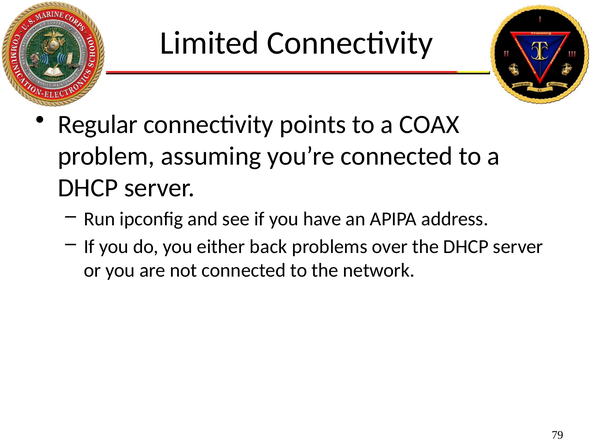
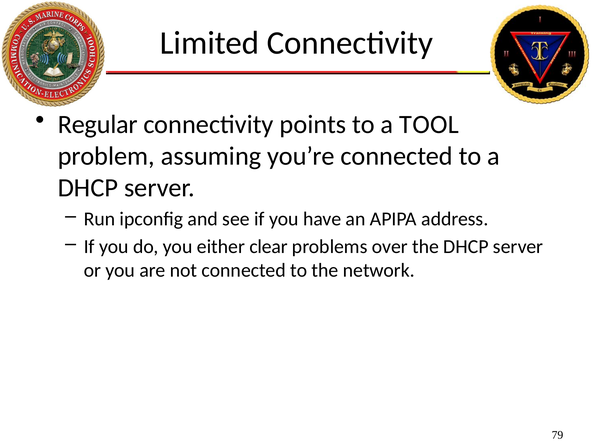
COAX: COAX -> TOOL
back: back -> clear
